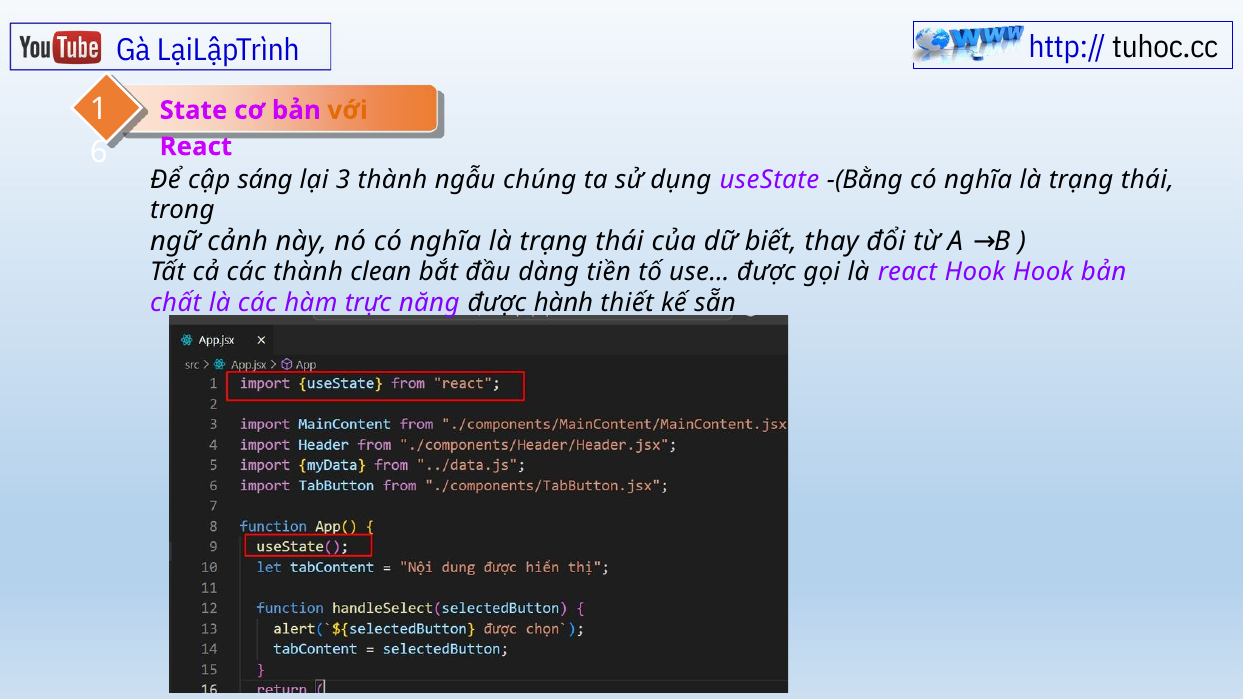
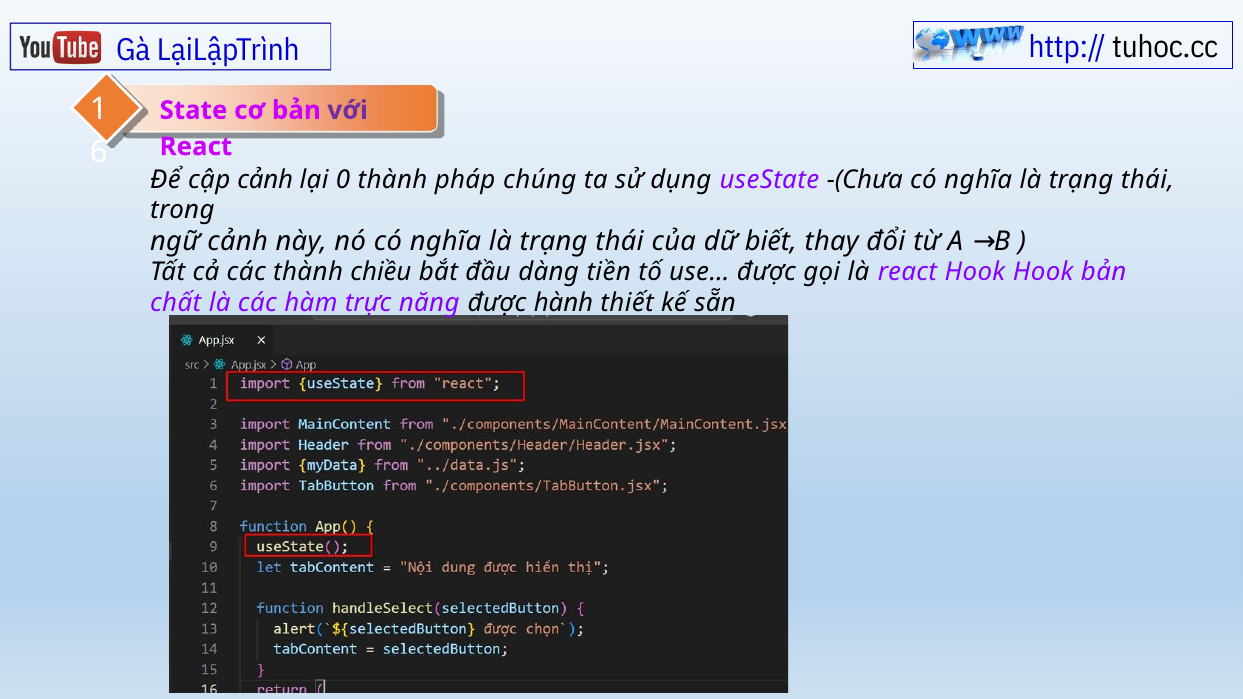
với colour: orange -> purple
cập sáng: sáng -> cảnh
3: 3 -> 0
ngẫu: ngẫu -> pháp
-(Bằng: -(Bằng -> -(Chưa
clean: clean -> chiều
